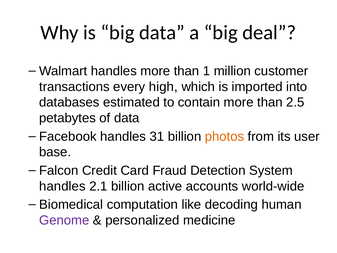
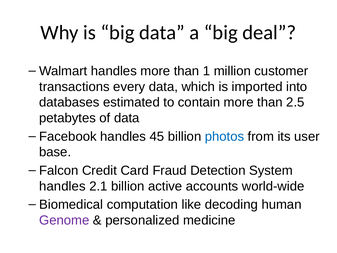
every high: high -> data
31: 31 -> 45
photos colour: orange -> blue
